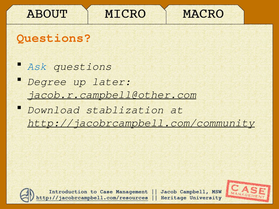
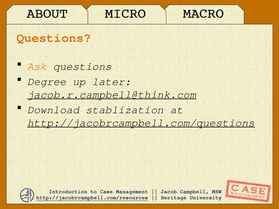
Ask colour: blue -> orange
jacob.r.campbell@other.com: jacob.r.campbell@other.com -> jacob.r.campbell@think.com
http://jacobrcampbell.com/community: http://jacobrcampbell.com/community -> http://jacobrcampbell.com/questions
